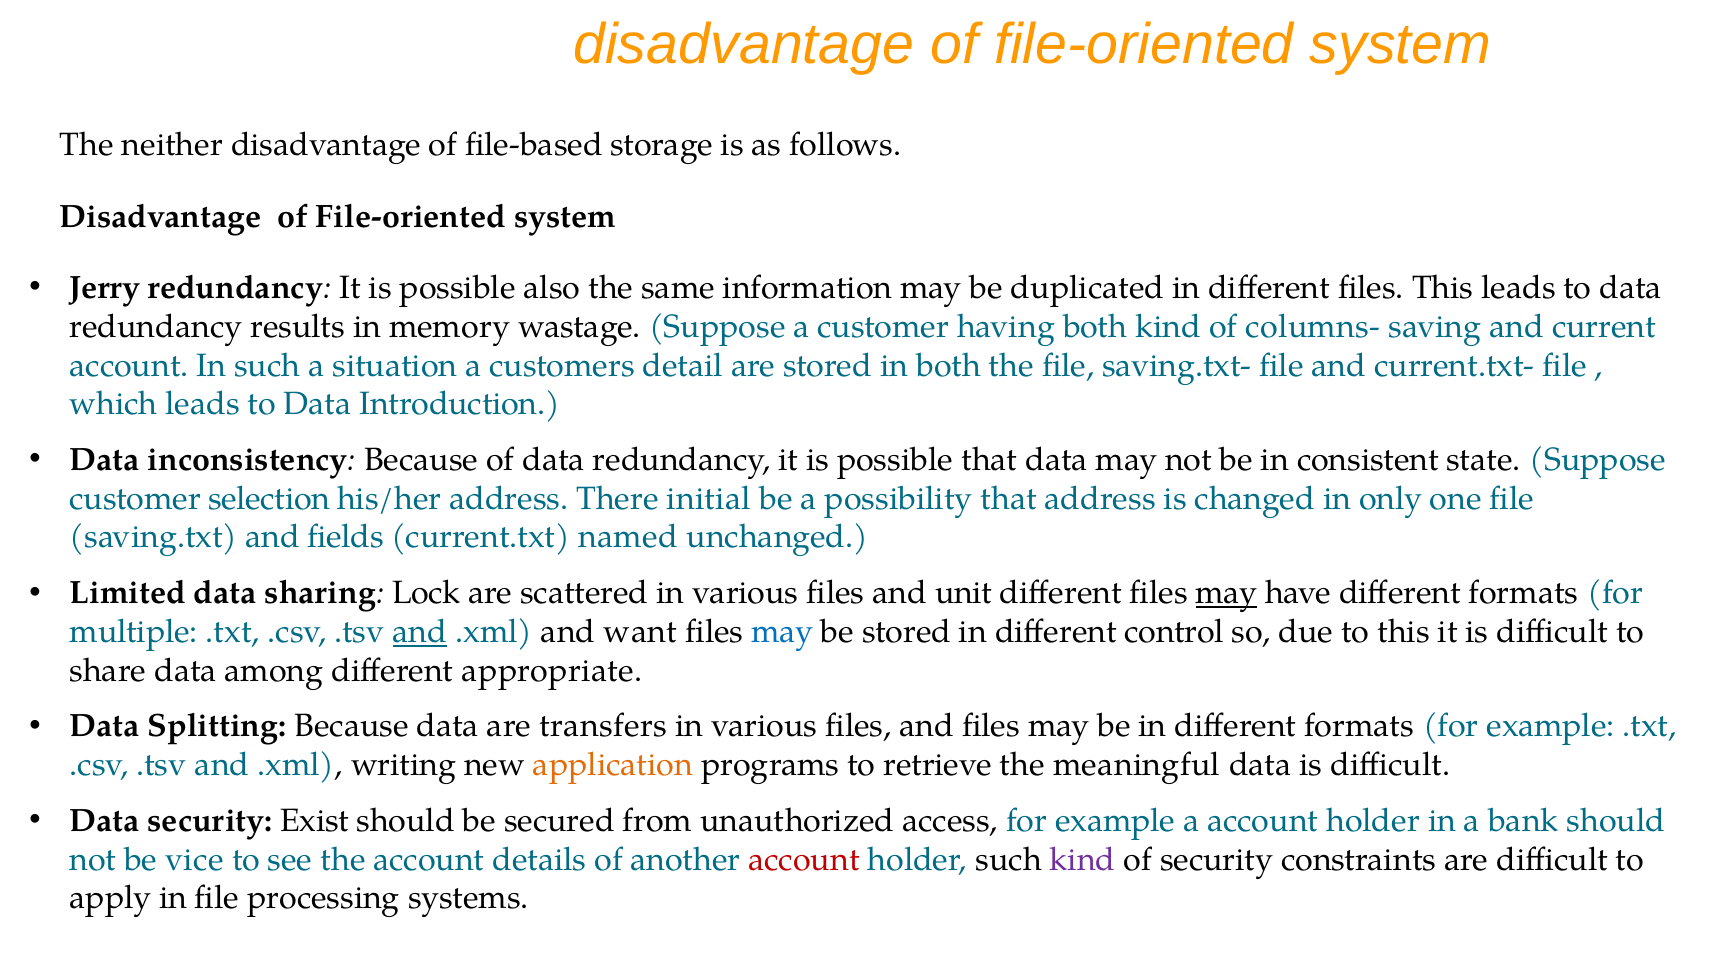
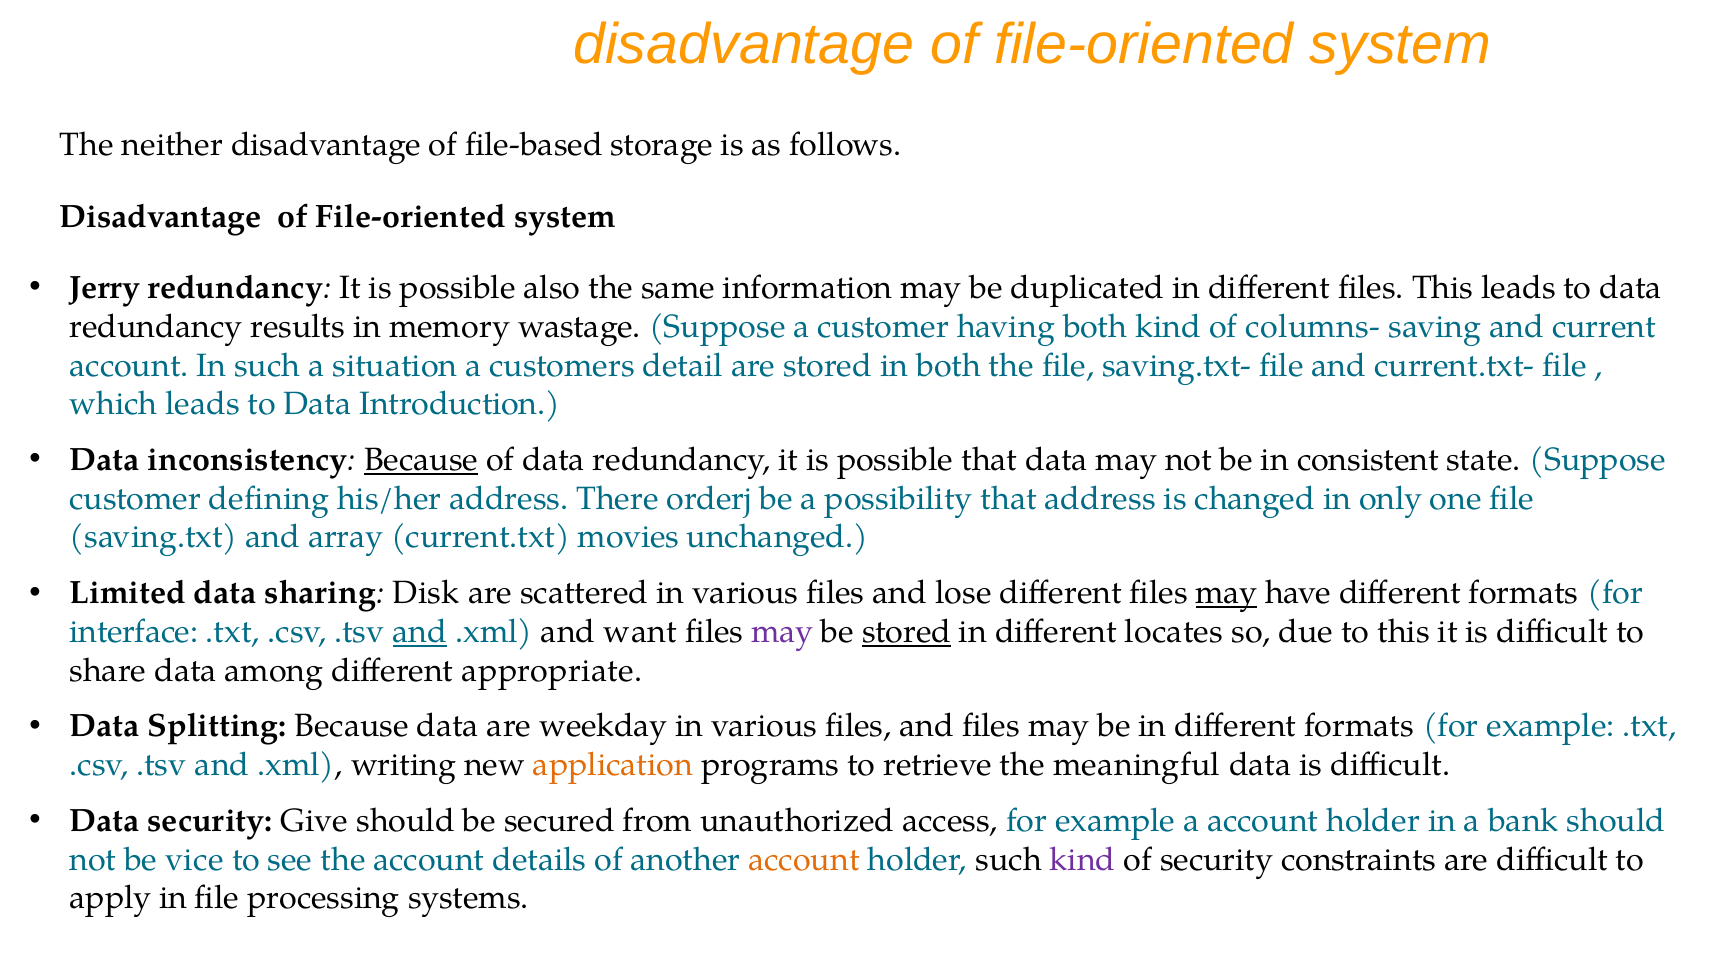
Because at (421, 460) underline: none -> present
selection: selection -> defining
initial: initial -> orderj
fields: fields -> array
named: named -> movies
Lock: Lock -> Disk
unit: unit -> lose
multiple: multiple -> interface
may at (782, 632) colour: blue -> purple
stored at (907, 632) underline: none -> present
control: control -> locates
transfers: transfers -> weekday
Exist: Exist -> Give
account at (804, 859) colour: red -> orange
